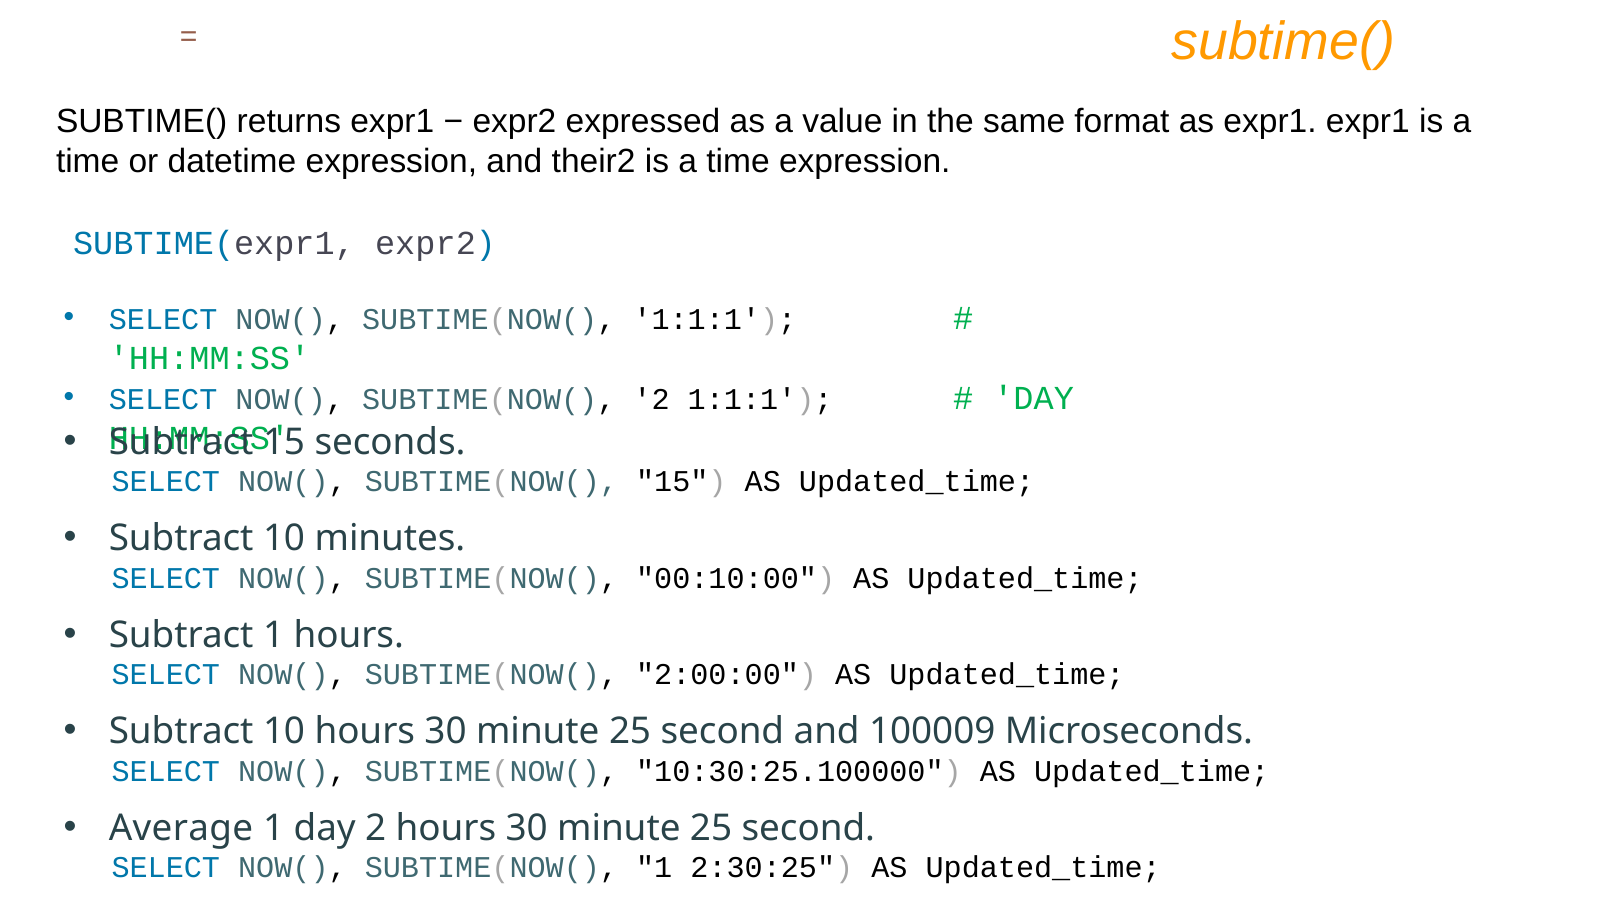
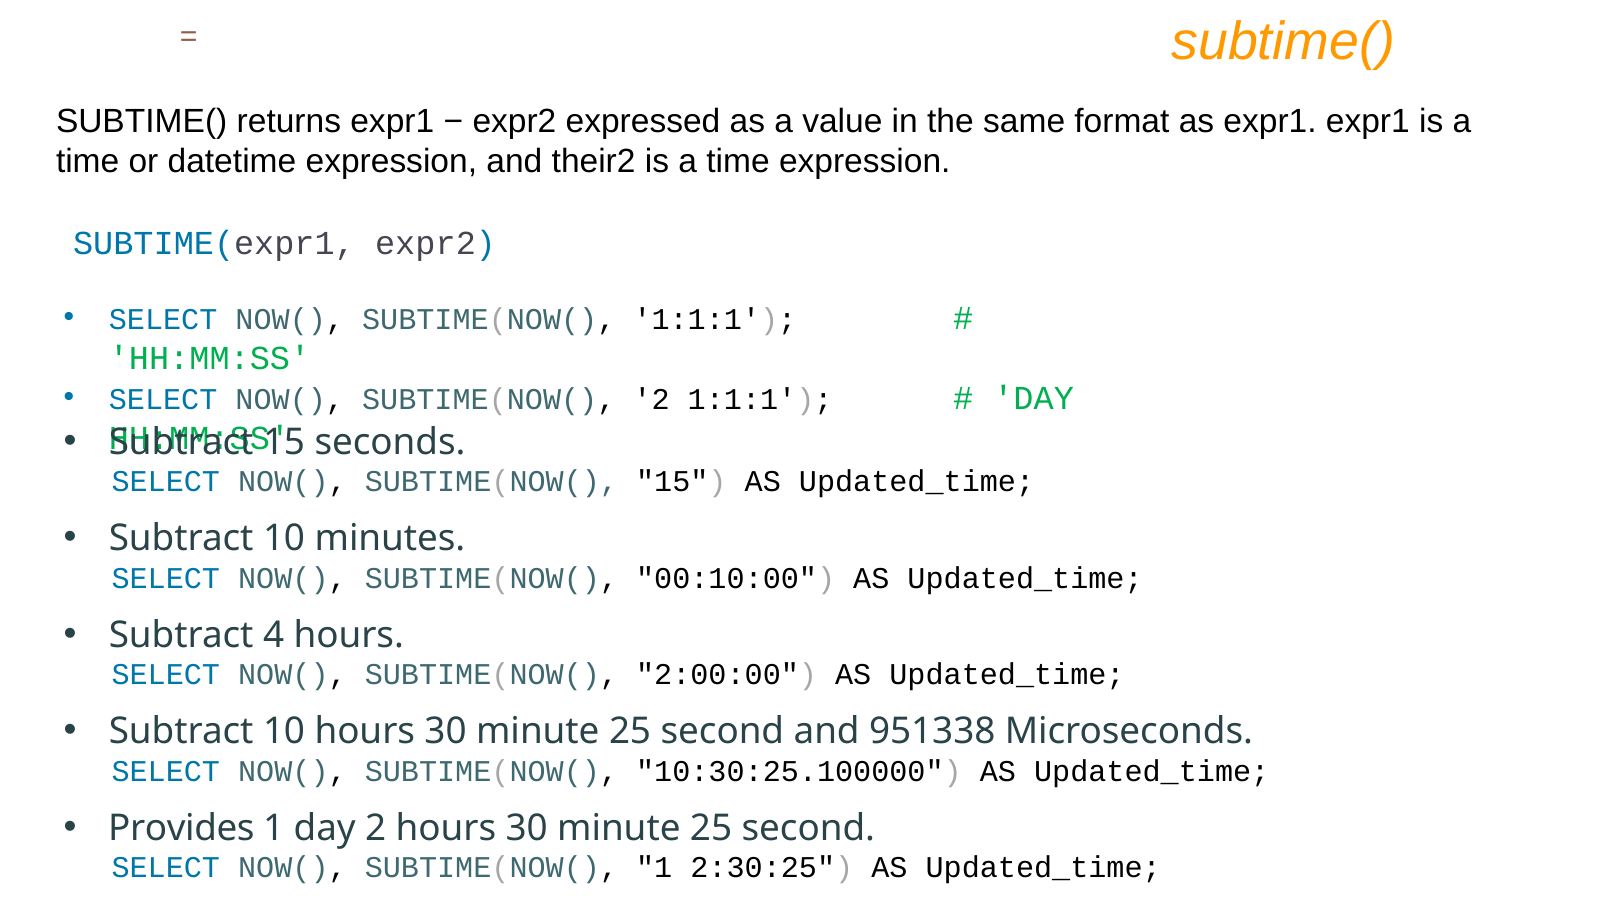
Subtract 1: 1 -> 4
100009: 100009 -> 951338
Average: Average -> Provides
